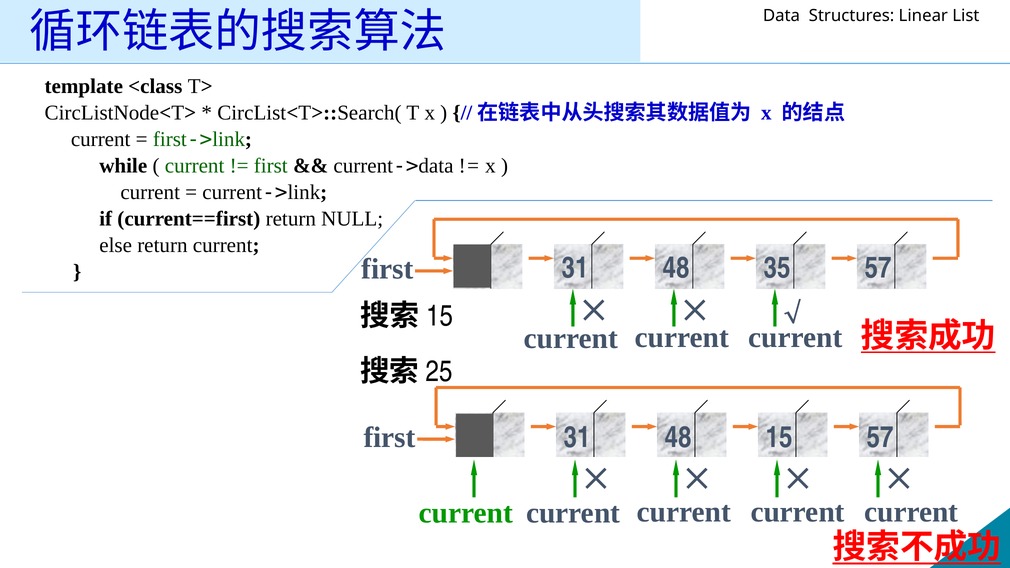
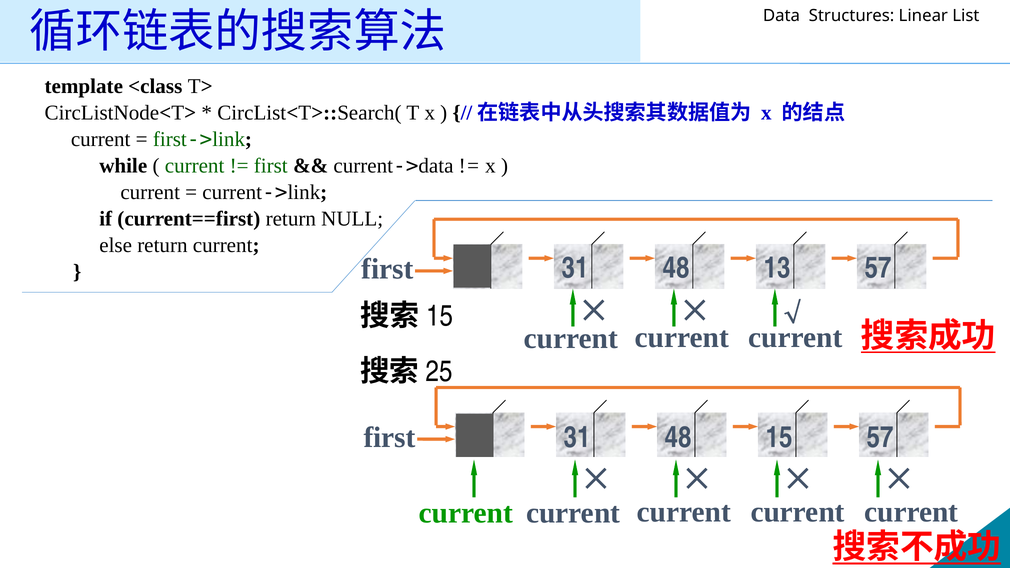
35: 35 -> 13
